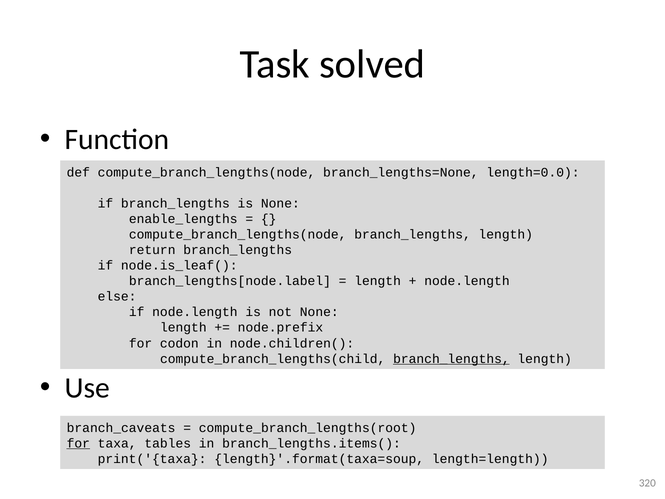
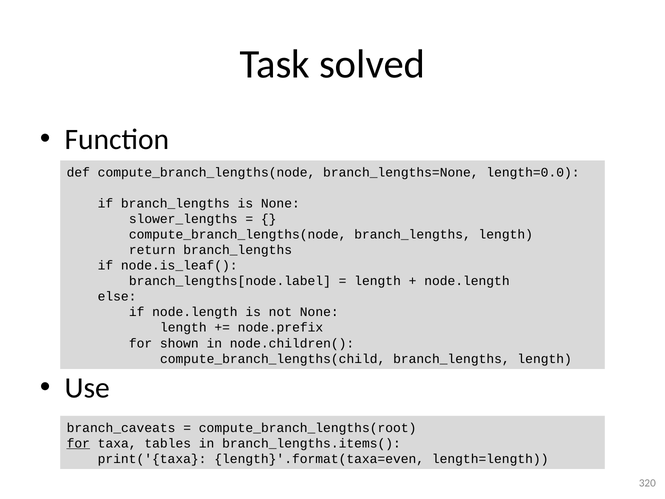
enable_lengths: enable_lengths -> slower_lengths
codon: codon -> shown
branch_lengths at (451, 359) underline: present -> none
length}'.format(taxa=soup: length}'.format(taxa=soup -> length}'.format(taxa=even
